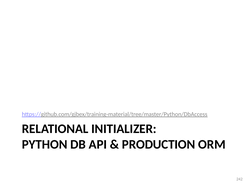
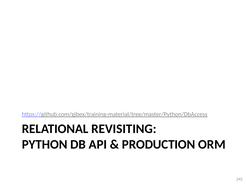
INITIALIZER: INITIALIZER -> REVISITING
